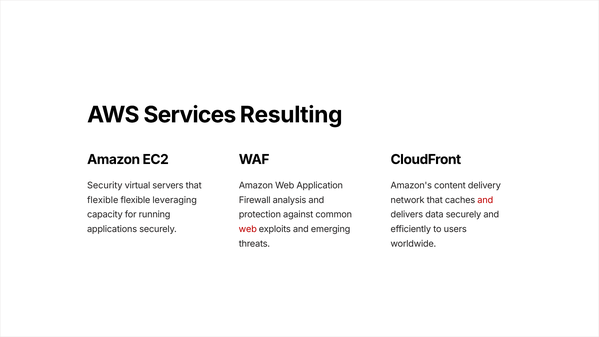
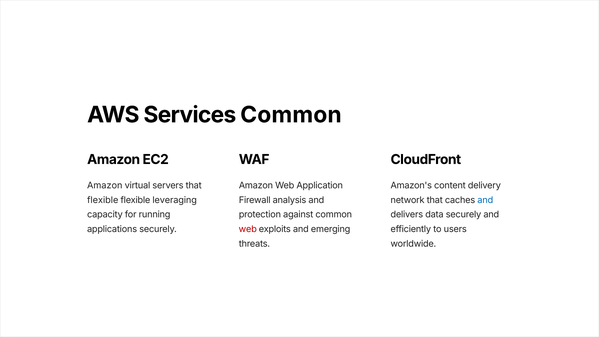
Services Resulting: Resulting -> Common
Security at (105, 186): Security -> Amazon
and at (485, 200) colour: red -> blue
